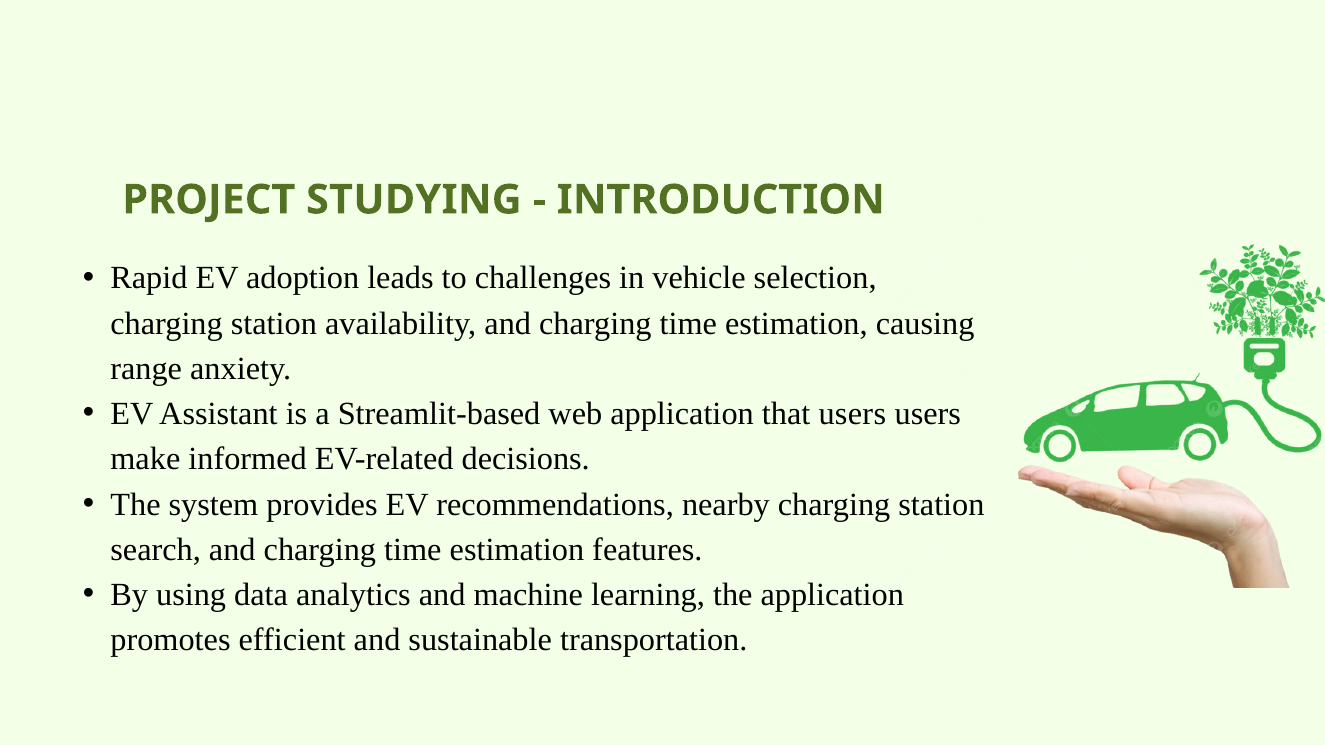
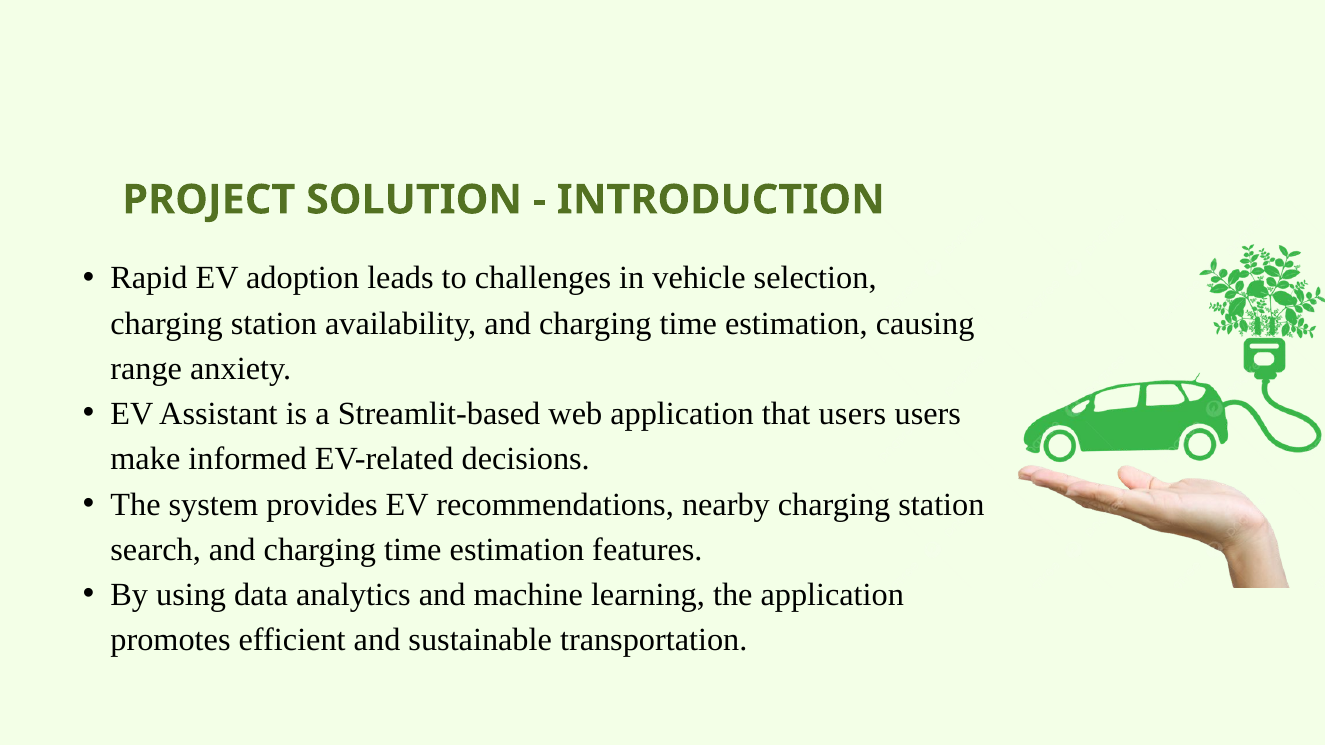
STUDYING: STUDYING -> SOLUTION
